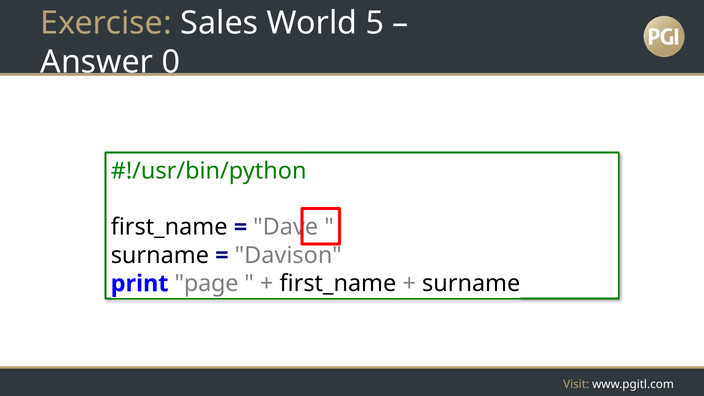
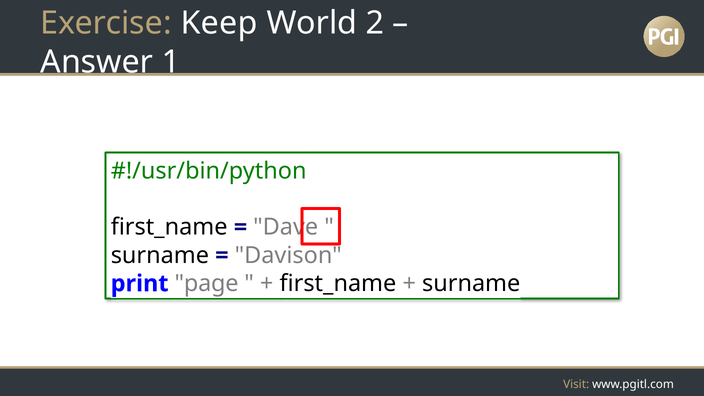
Sales: Sales -> Keep
5: 5 -> 2
0: 0 -> 1
